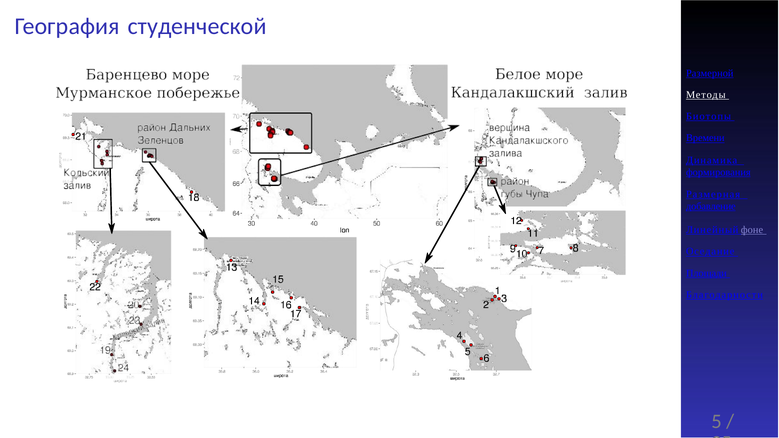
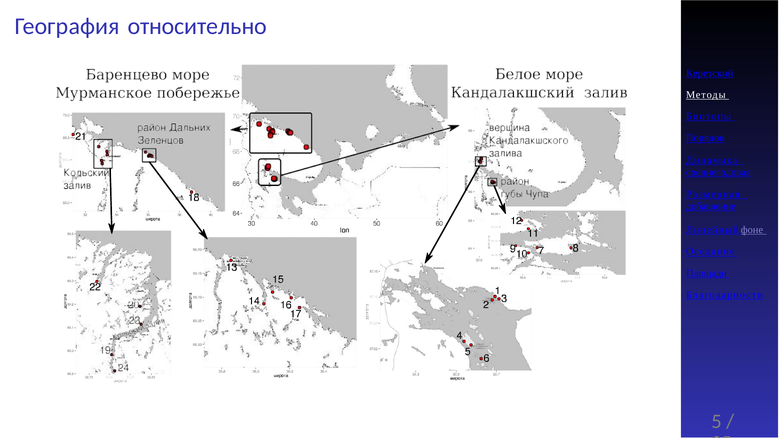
студенческой: студенческой -> относительно
Размерной: Размерной -> Керетский
Времени: Времени -> Порядок
формирования: формирования -> среднегодовая
